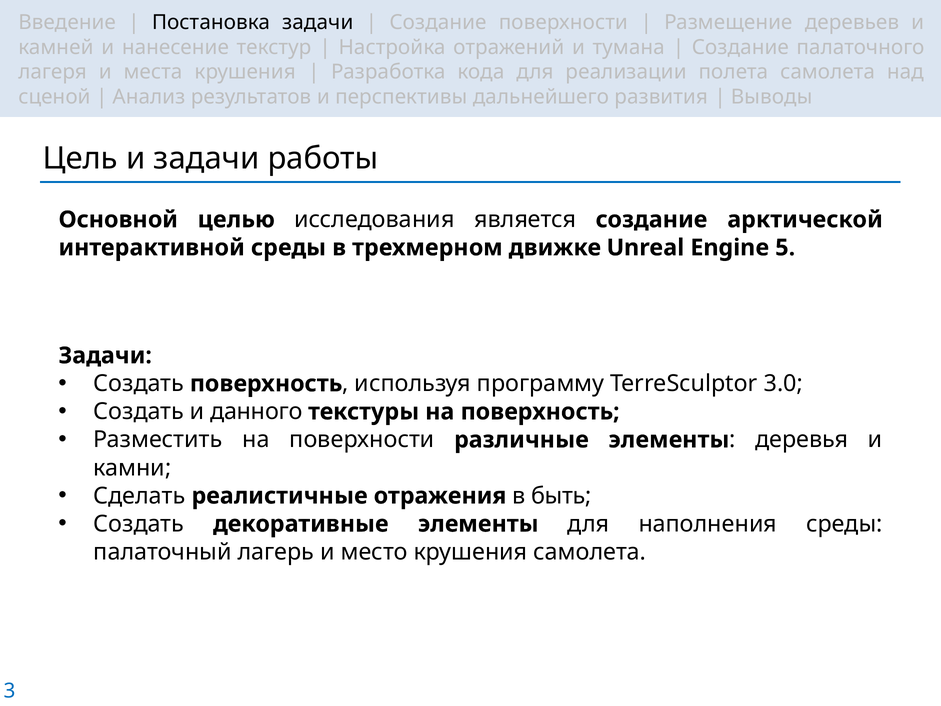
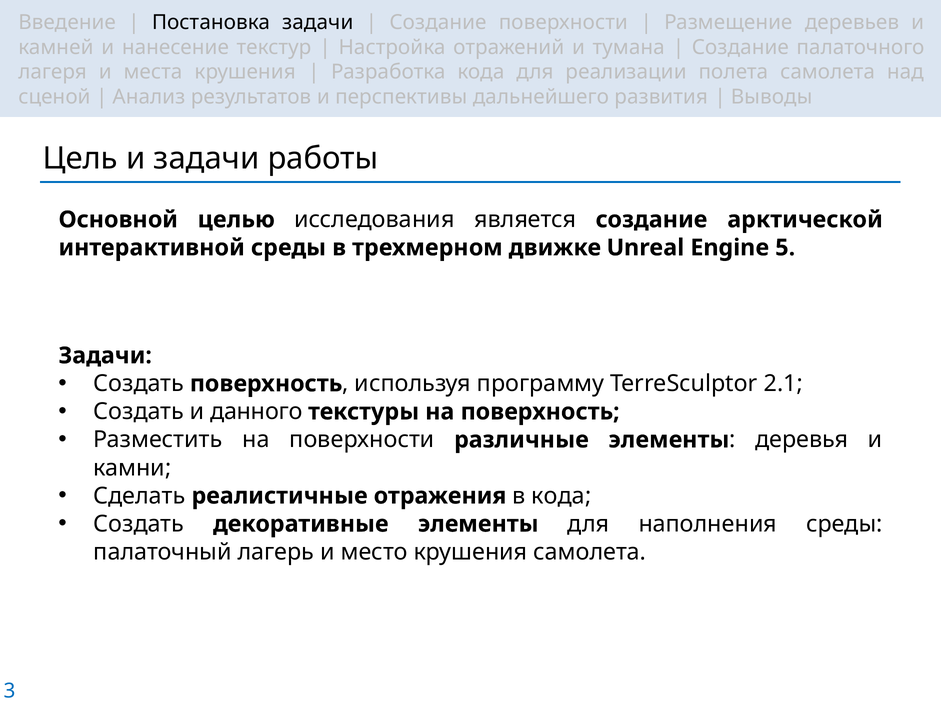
3.0: 3.0 -> 2.1
в быть: быть -> кода
